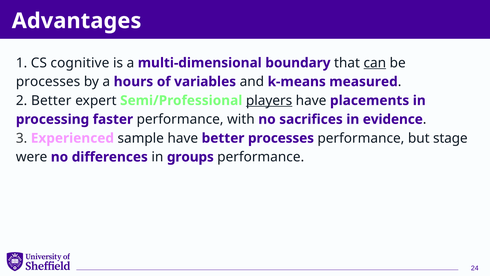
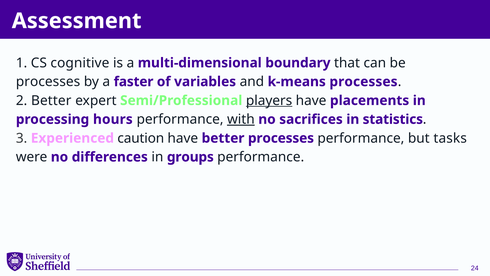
Advantages: Advantages -> Assessment
can underline: present -> none
hours: hours -> faster
k-means measured: measured -> processes
faster: faster -> hours
with underline: none -> present
evidence: evidence -> statistics
sample: sample -> caution
stage: stage -> tasks
